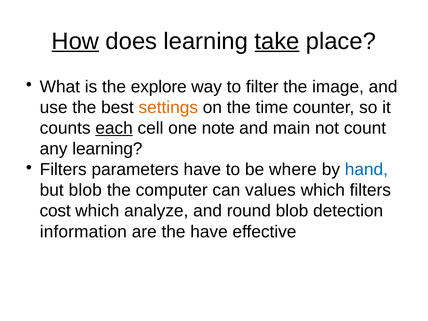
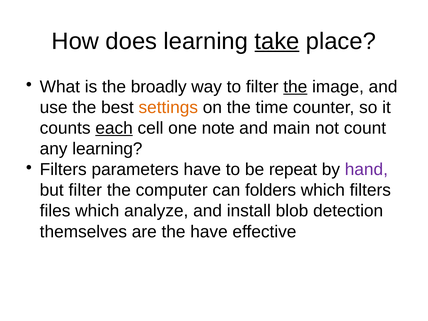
How underline: present -> none
explore: explore -> broadly
the at (295, 87) underline: none -> present
where: where -> repeat
hand colour: blue -> purple
but blob: blob -> filter
values: values -> folders
cost: cost -> files
round: round -> install
information: information -> themselves
